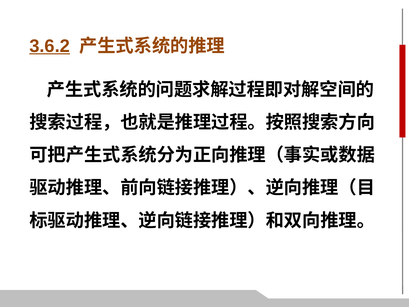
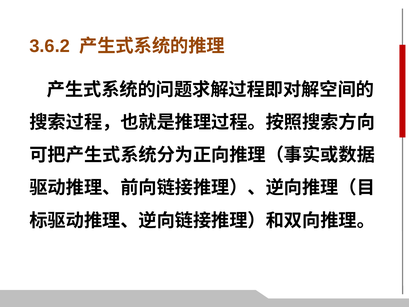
3.6.2 underline: present -> none
